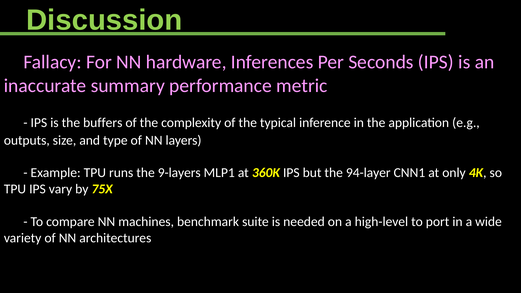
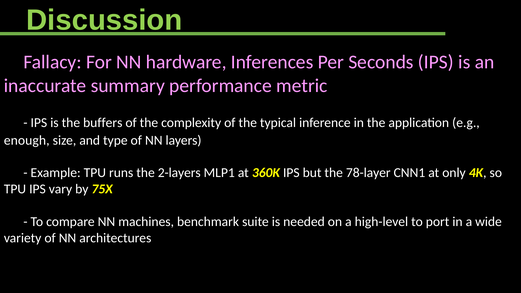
outputs: outputs -> enough
9-layers: 9-layers -> 2-layers
94-layer: 94-layer -> 78-layer
